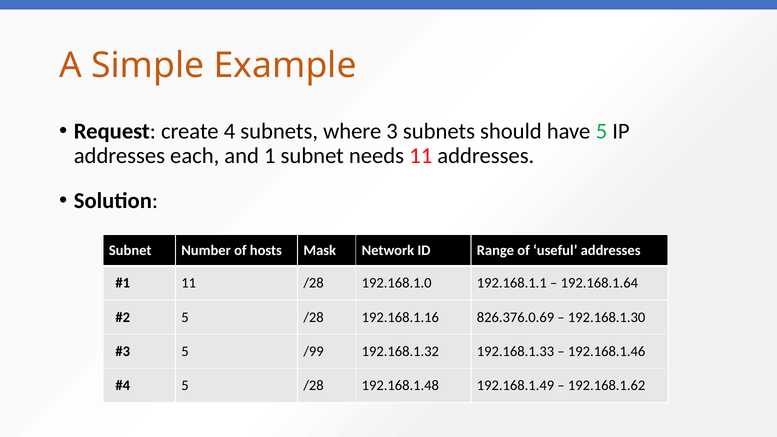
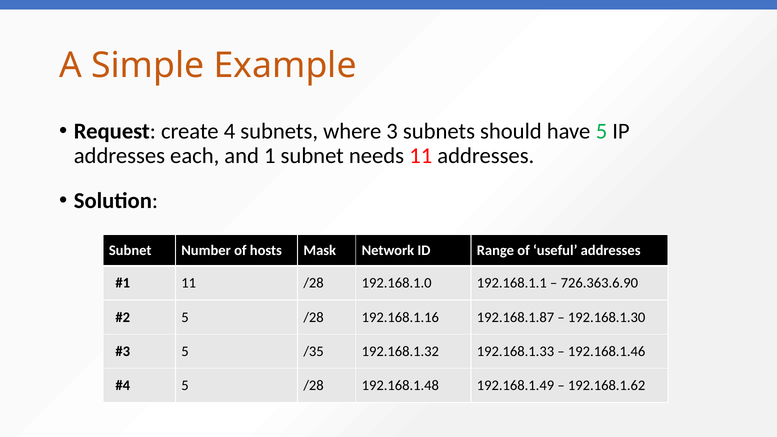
192.168.1.64: 192.168.1.64 -> 726.363.6.90
826.376.0.69: 826.376.0.69 -> 192.168.1.87
/99: /99 -> /35
